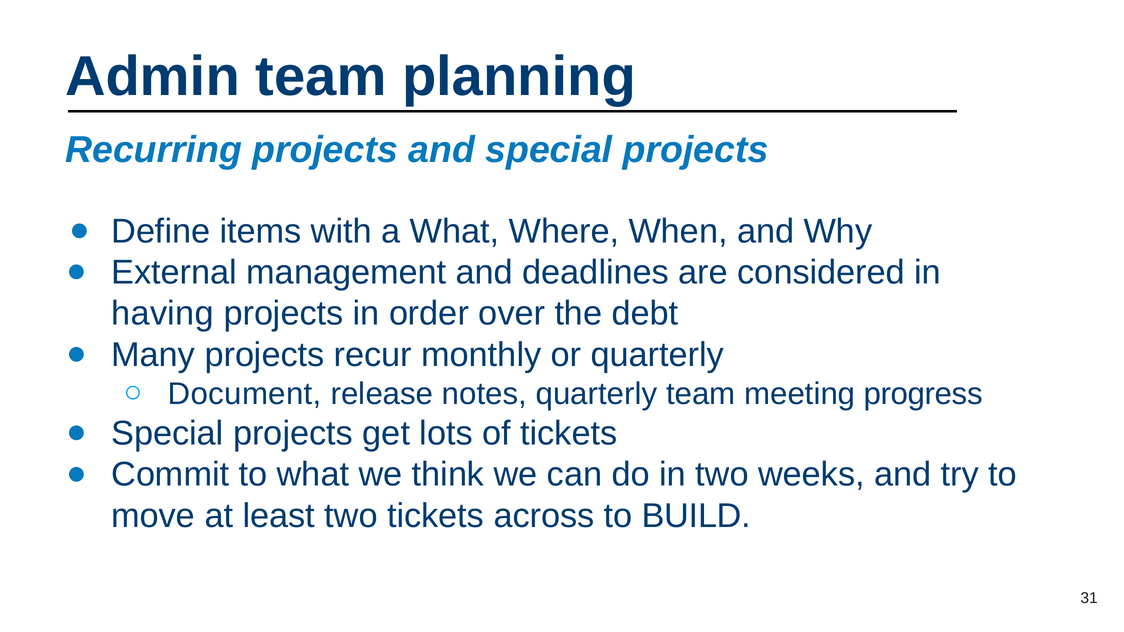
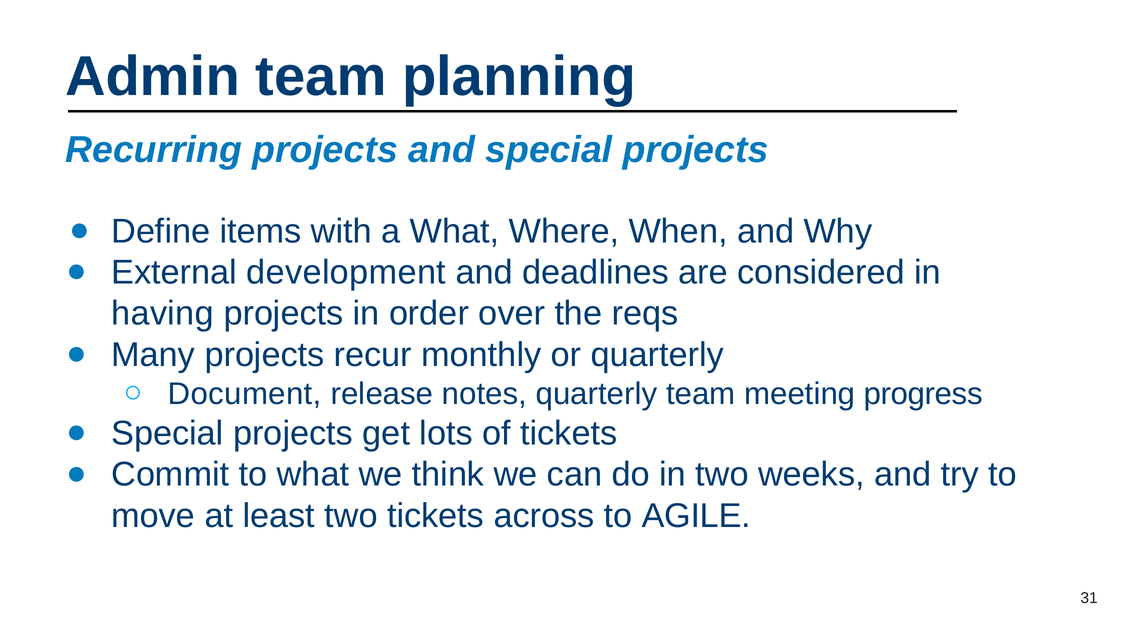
management: management -> development
debt: debt -> reqs
BUILD: BUILD -> AGILE
